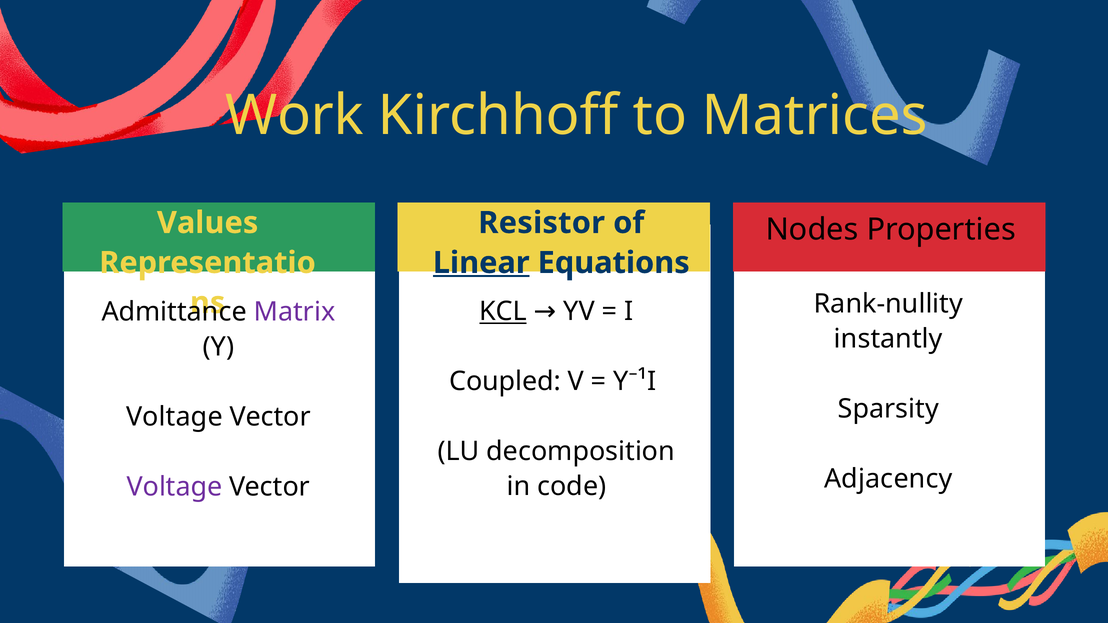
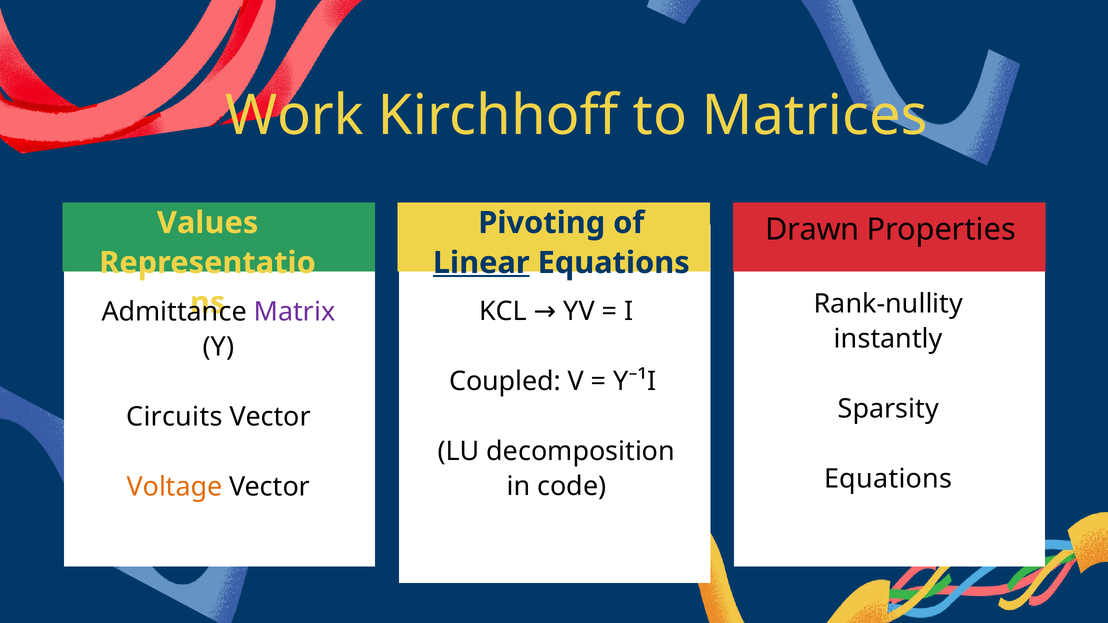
Resistor: Resistor -> Pivoting
Nodes: Nodes -> Drawn
KCL underline: present -> none
Voltage at (174, 417): Voltage -> Circuits
Adjacency at (888, 479): Adjacency -> Equations
Voltage at (175, 487) colour: purple -> orange
